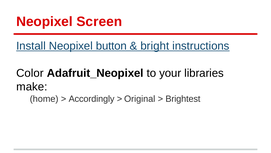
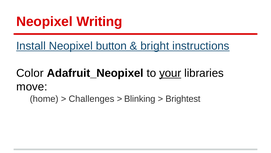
Screen: Screen -> Writing
your underline: none -> present
make: make -> move
Accordingly: Accordingly -> Challenges
Original: Original -> Blinking
